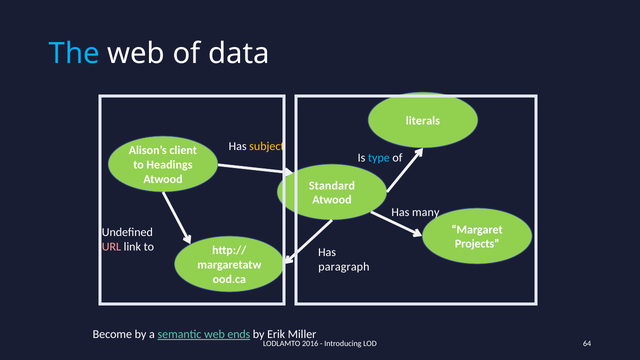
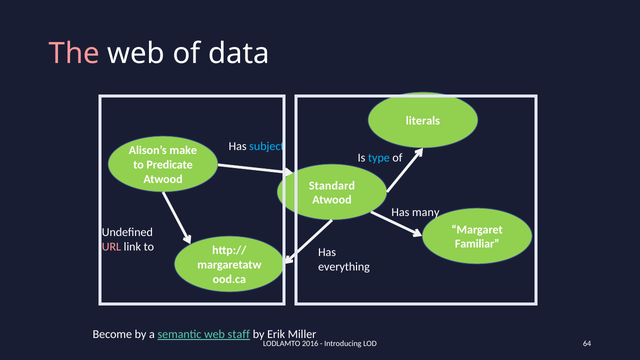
The colour: light blue -> pink
subject colour: yellow -> light blue
client: client -> make
Headings: Headings -> Predicate
Projects: Projects -> Familiar
paragraph: paragraph -> everything
ends: ends -> staff
